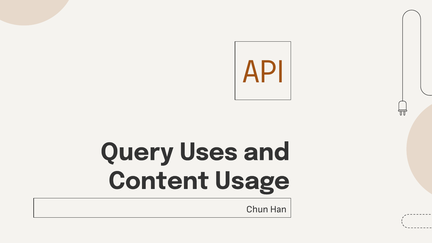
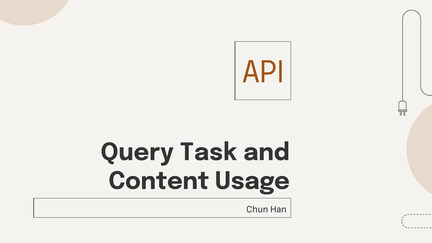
Uses: Uses -> Task
